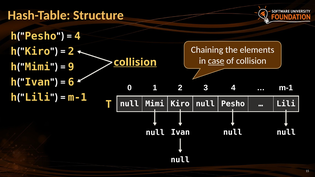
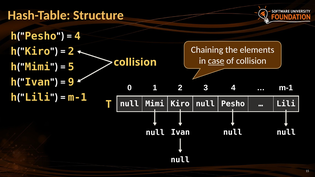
collision at (135, 62) underline: present -> none
9: 9 -> 5
6: 6 -> 9
